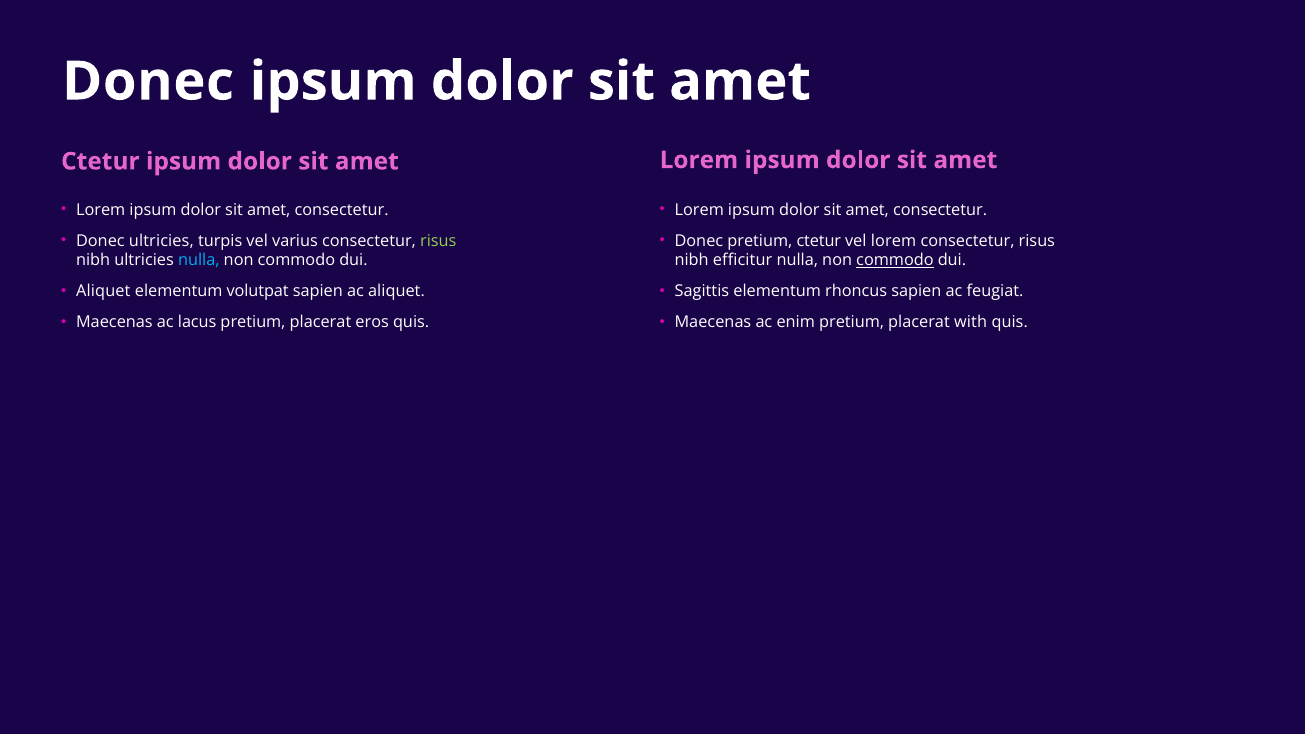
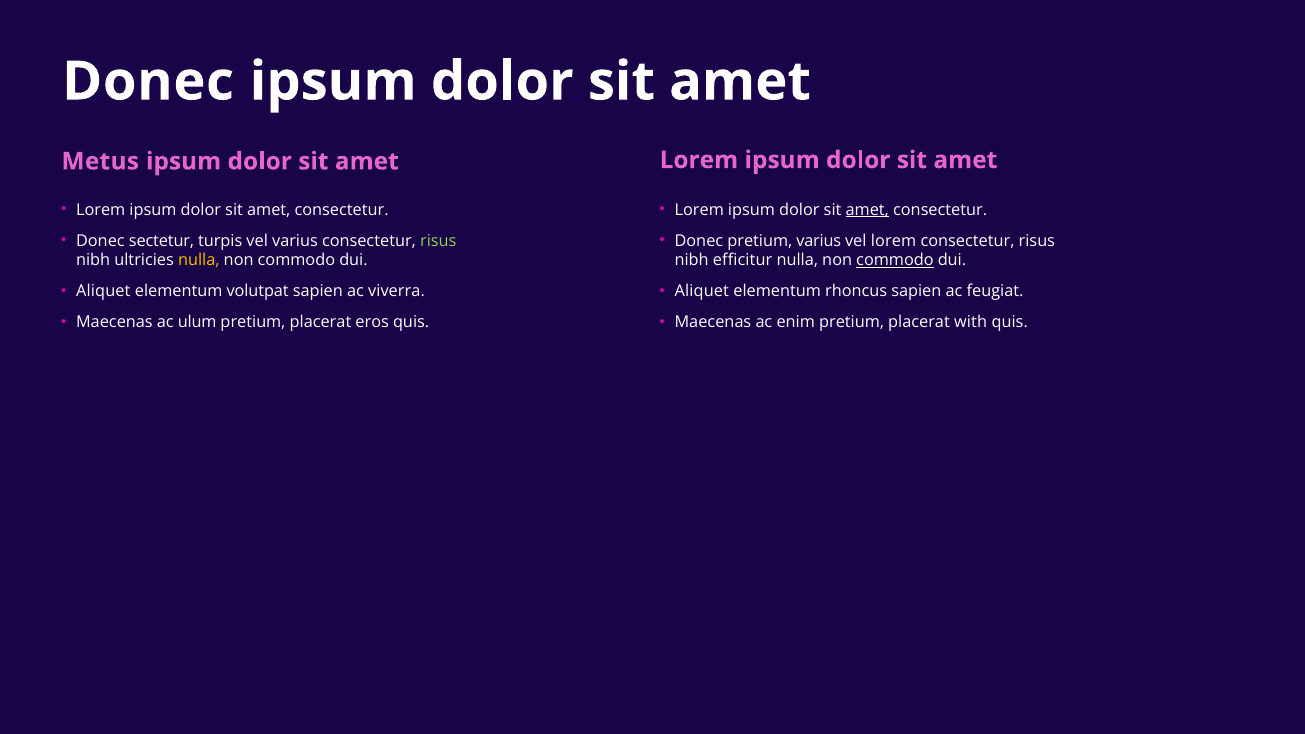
Ctetur at (100, 161): Ctetur -> Metus
amet at (867, 210) underline: none -> present
Donec ultricies: ultricies -> sectetur
pretium ctetur: ctetur -> varius
nulla at (199, 260) colour: light blue -> yellow
ac aliquet: aliquet -> viverra
Sagittis at (702, 291): Sagittis -> Aliquet
lacus: lacus -> ulum
